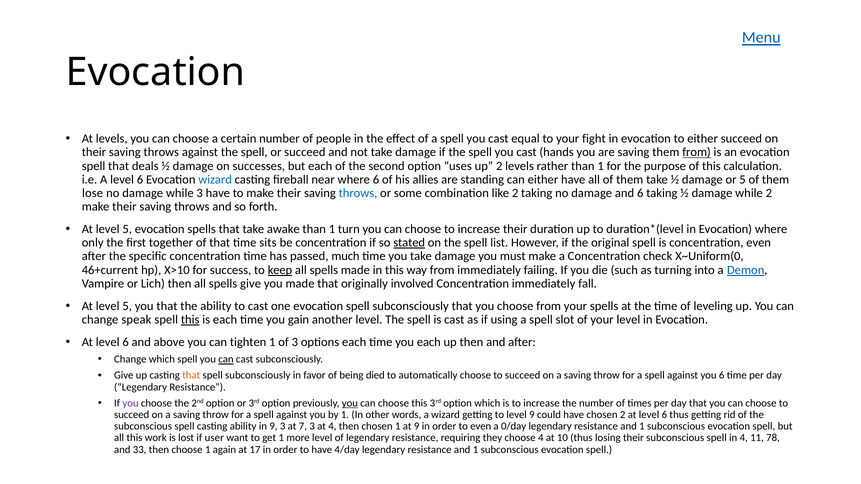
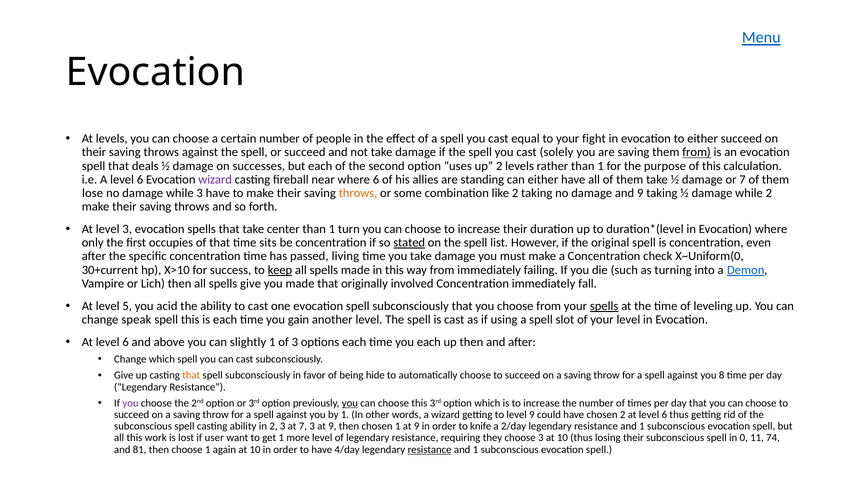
hands: hands -> solely
wizard at (215, 180) colour: blue -> purple
or 5: 5 -> 7
throws at (358, 193) colour: blue -> orange
and 6: 6 -> 9
5 at (127, 229): 5 -> 3
awake: awake -> center
together: together -> occupies
much: much -> living
46+current: 46+current -> 30+current
you that: that -> acid
spells at (604, 306) underline: none -> present
this at (190, 320) underline: present -> none
tighten: tighten -> slightly
can at (226, 360) underline: present -> none
died: died -> hide
you 6: 6 -> 8
in 9: 9 -> 2
3 at 4: 4 -> 9
to even: even -> knife
0/day: 0/day -> 2/day
choose 4: 4 -> 3
in 4: 4 -> 0
78: 78 -> 74
33: 33 -> 81
again at 17: 17 -> 10
resistance at (430, 450) underline: none -> present
